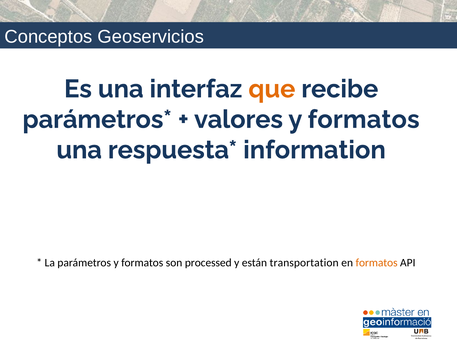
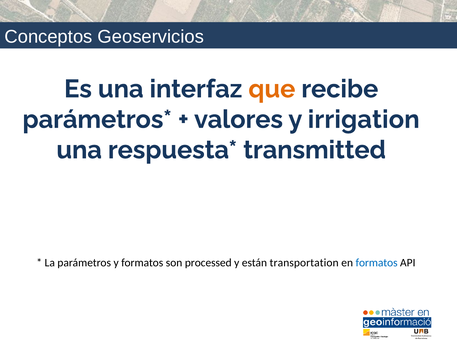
valores y formatos: formatos -> irrigation
information: information -> transmitted
formatos at (377, 263) colour: orange -> blue
